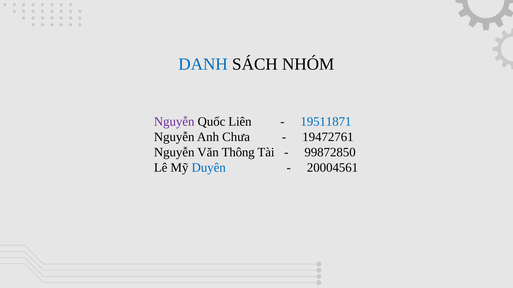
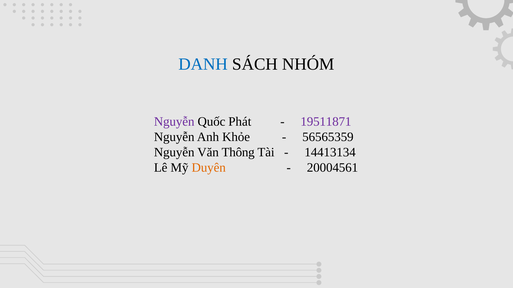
Liên: Liên -> Phát
19511871 colour: blue -> purple
Chưa: Chưa -> Khỏe
19472761: 19472761 -> 56565359
99872850: 99872850 -> 14413134
Duyên colour: blue -> orange
